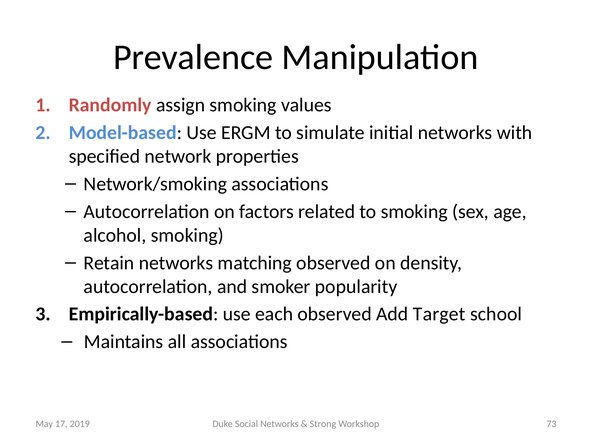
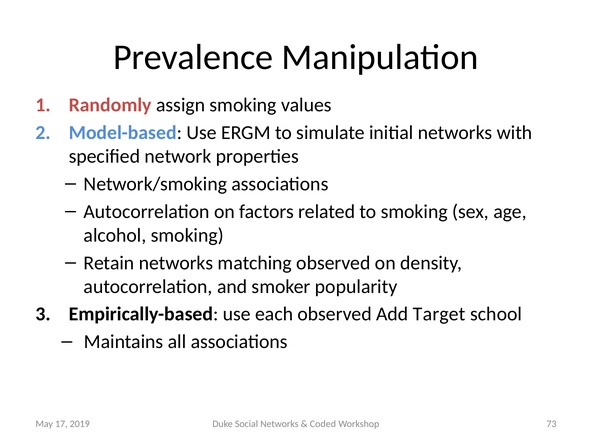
Strong: Strong -> Coded
